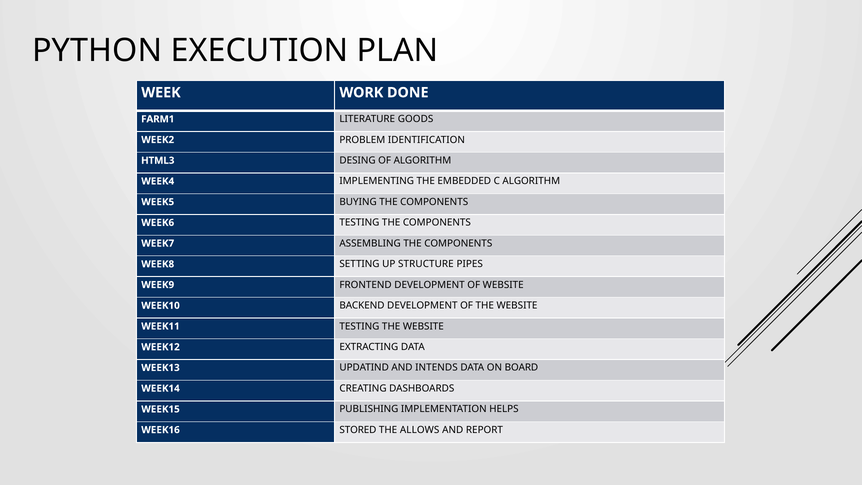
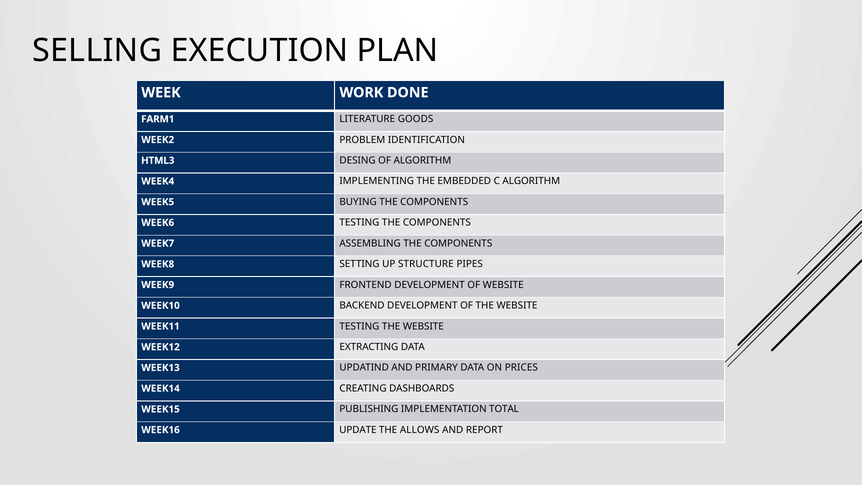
PYTHON: PYTHON -> SELLING
INTENDS: INTENDS -> PRIMARY
BOARD: BOARD -> PRICES
HELPS: HELPS -> TOTAL
STORED: STORED -> UPDATE
